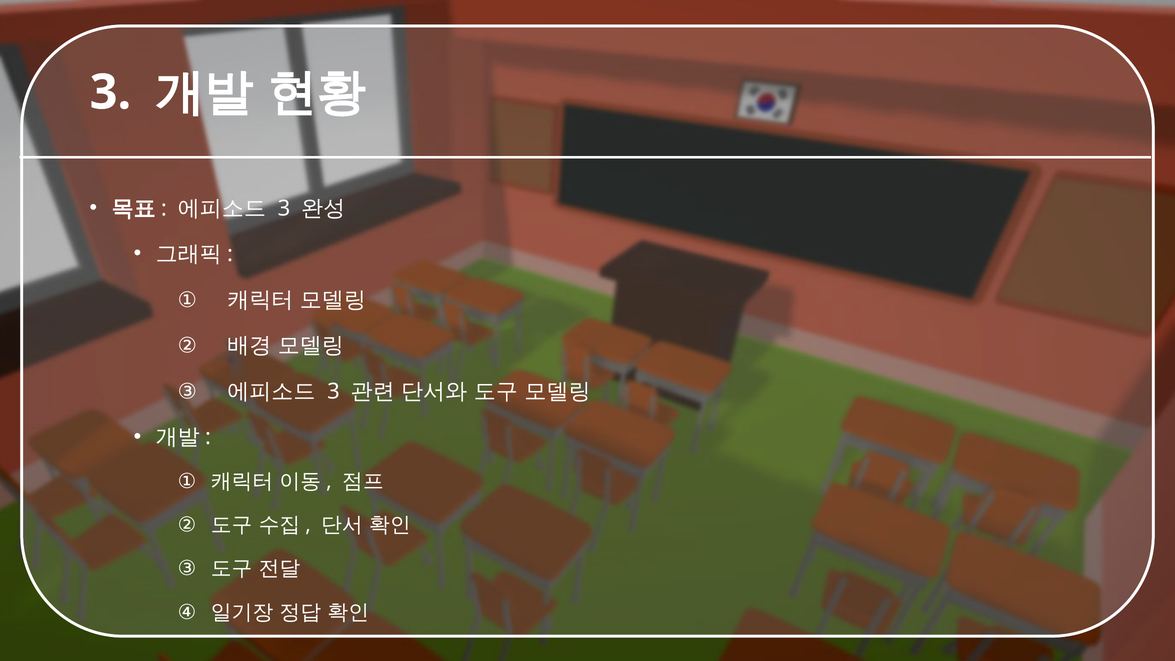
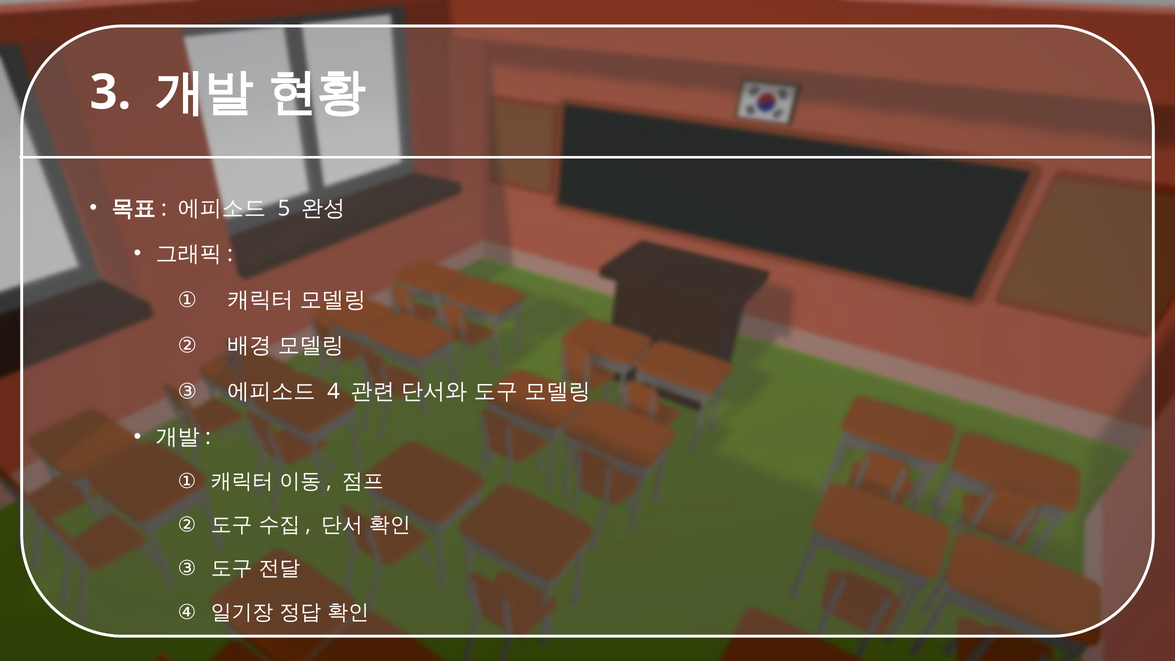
3 at (284, 208): 3 -> 5
3 at (333, 391): 3 -> 4
